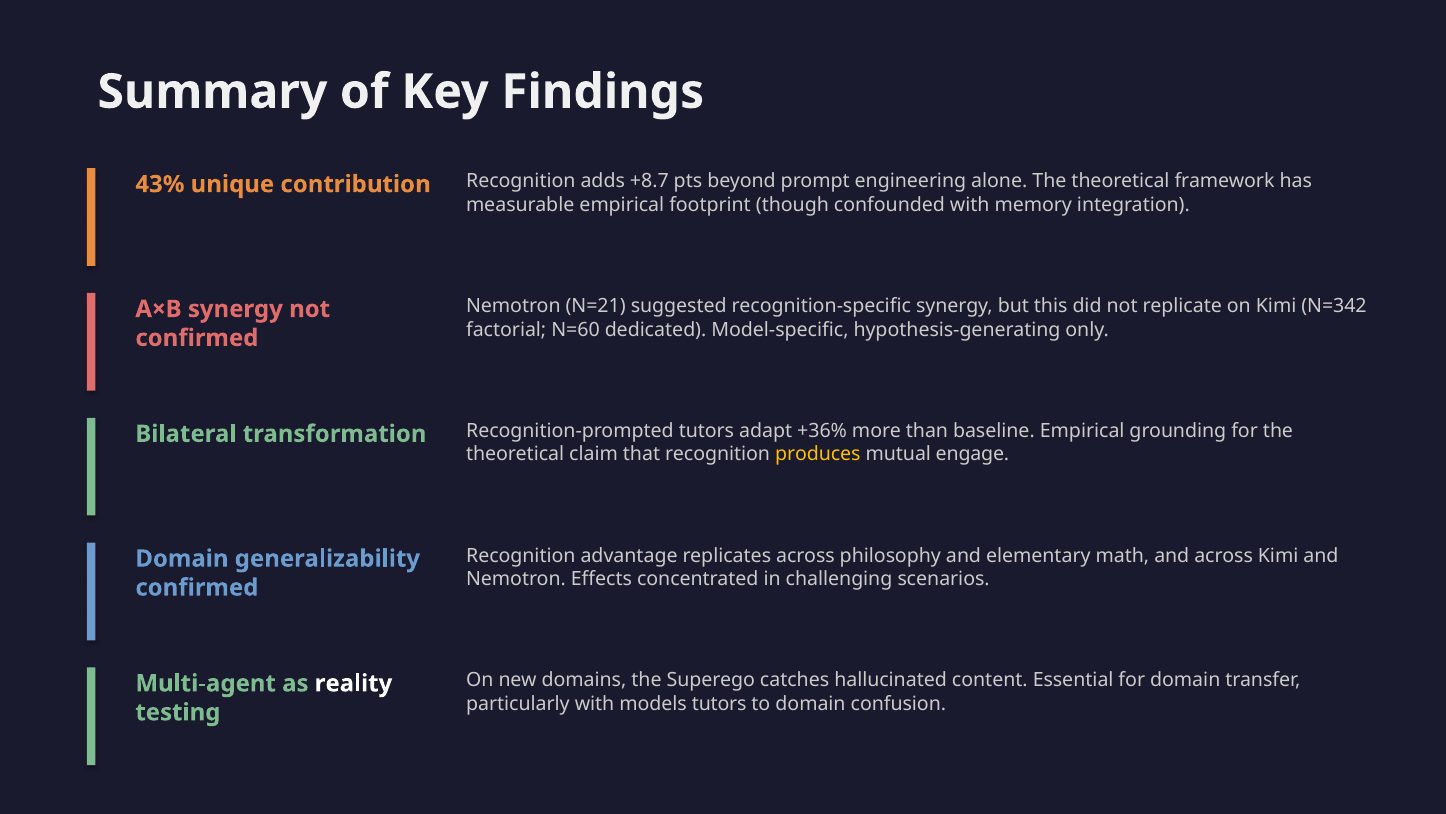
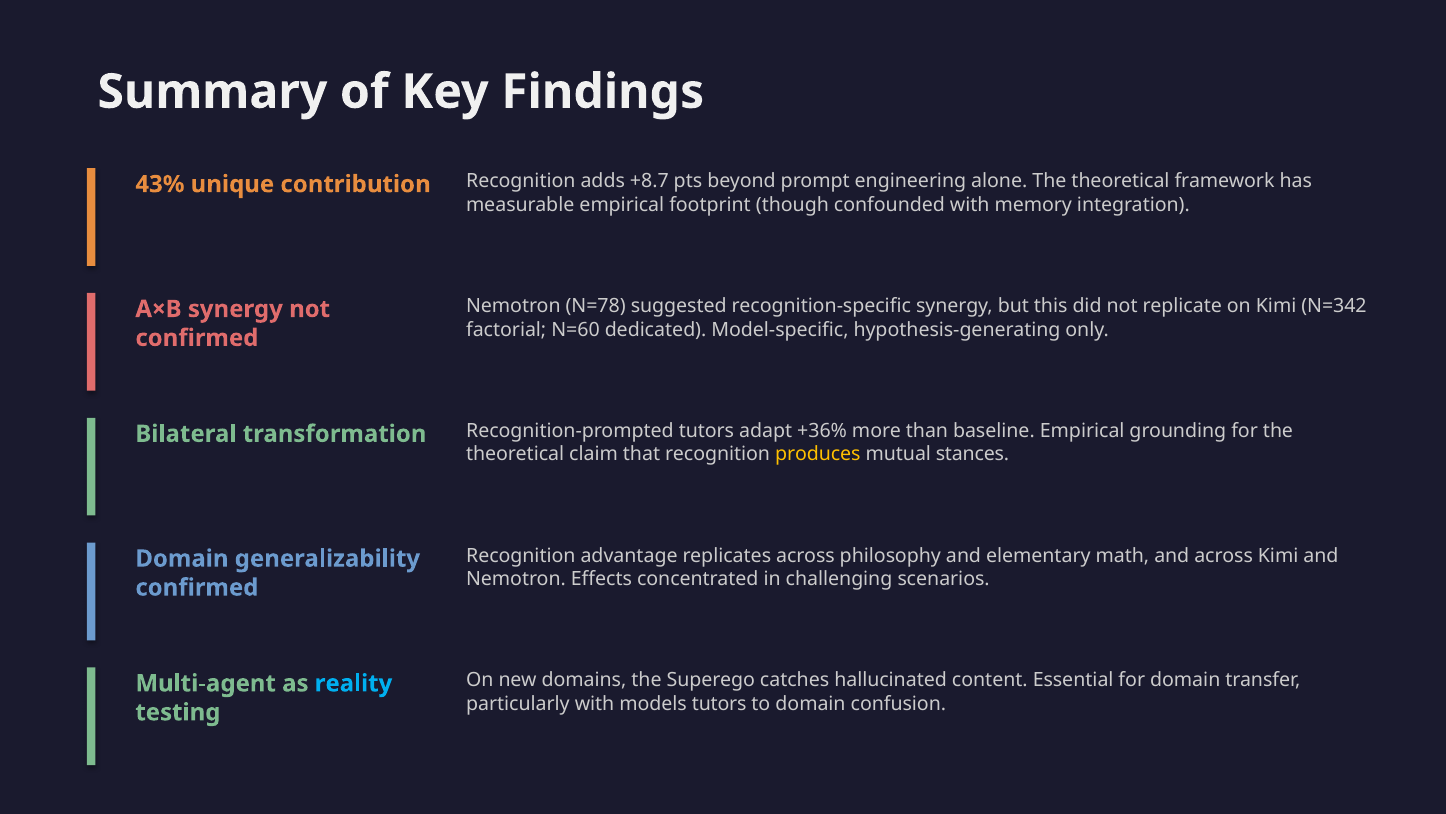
N=21: N=21 -> N=78
engage: engage -> stances
reality colour: white -> light blue
